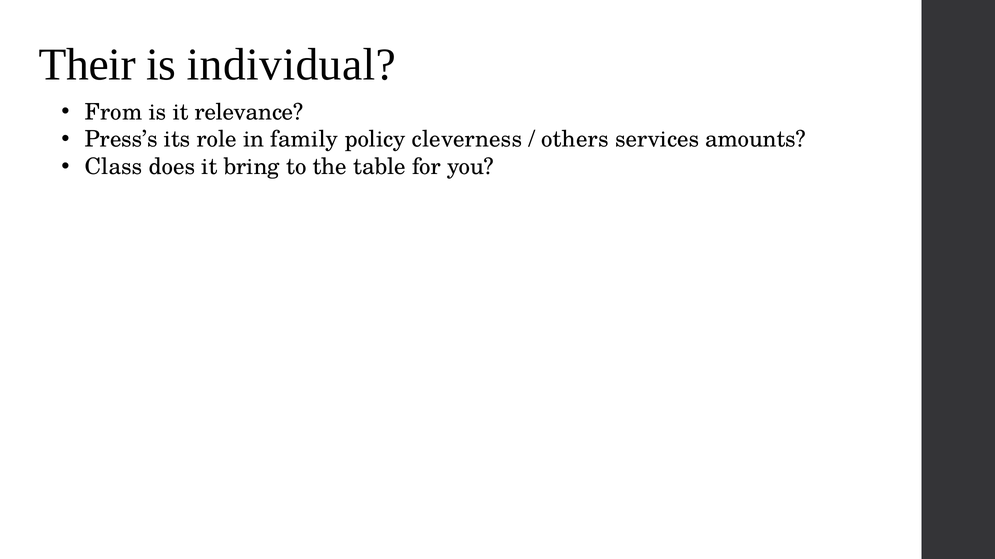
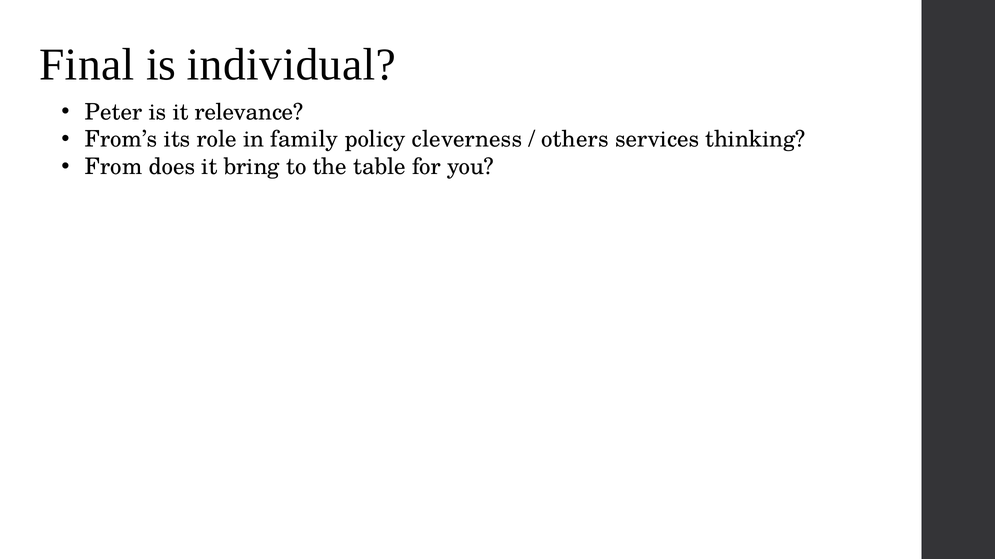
Their: Their -> Final
From: From -> Peter
Press’s: Press’s -> From’s
amounts: amounts -> thinking
Class: Class -> From
